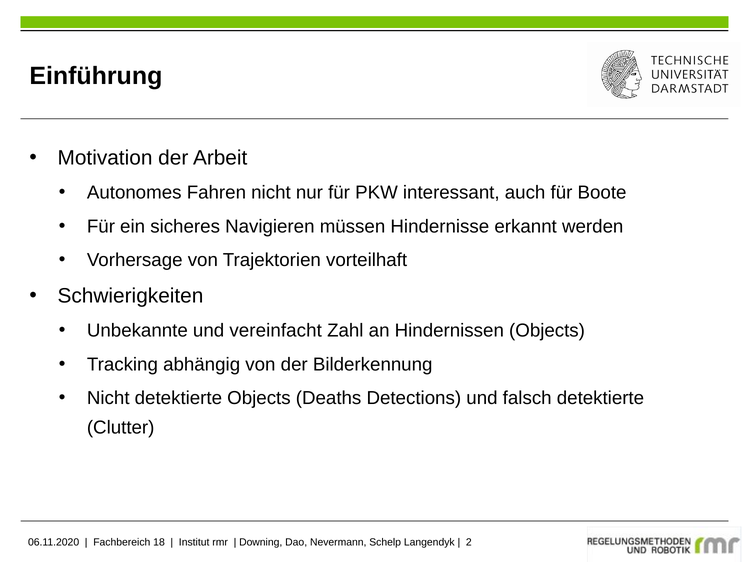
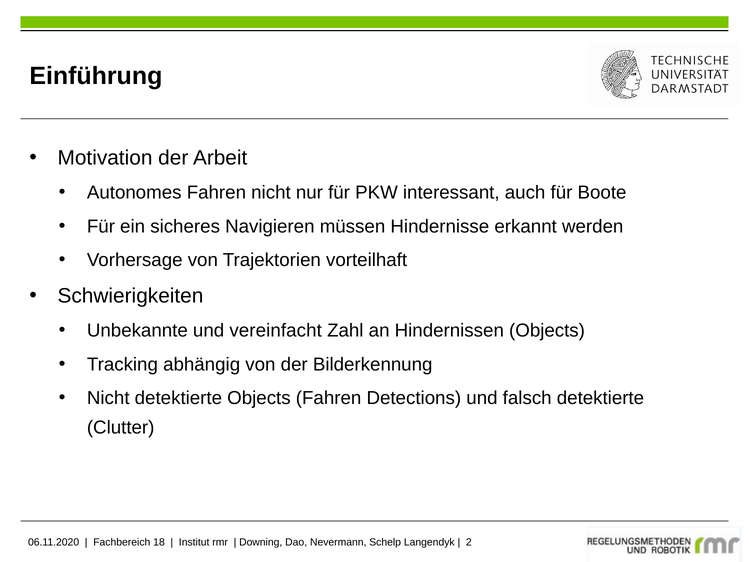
Objects Deaths: Deaths -> Fahren
